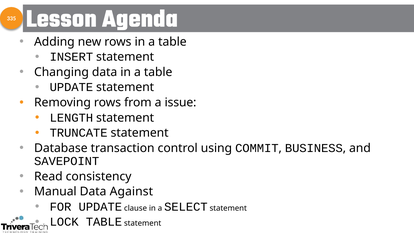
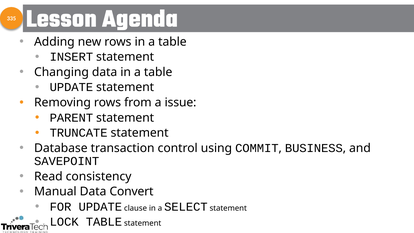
LENGTH: LENGTH -> PARENT
Against: Against -> Convert
